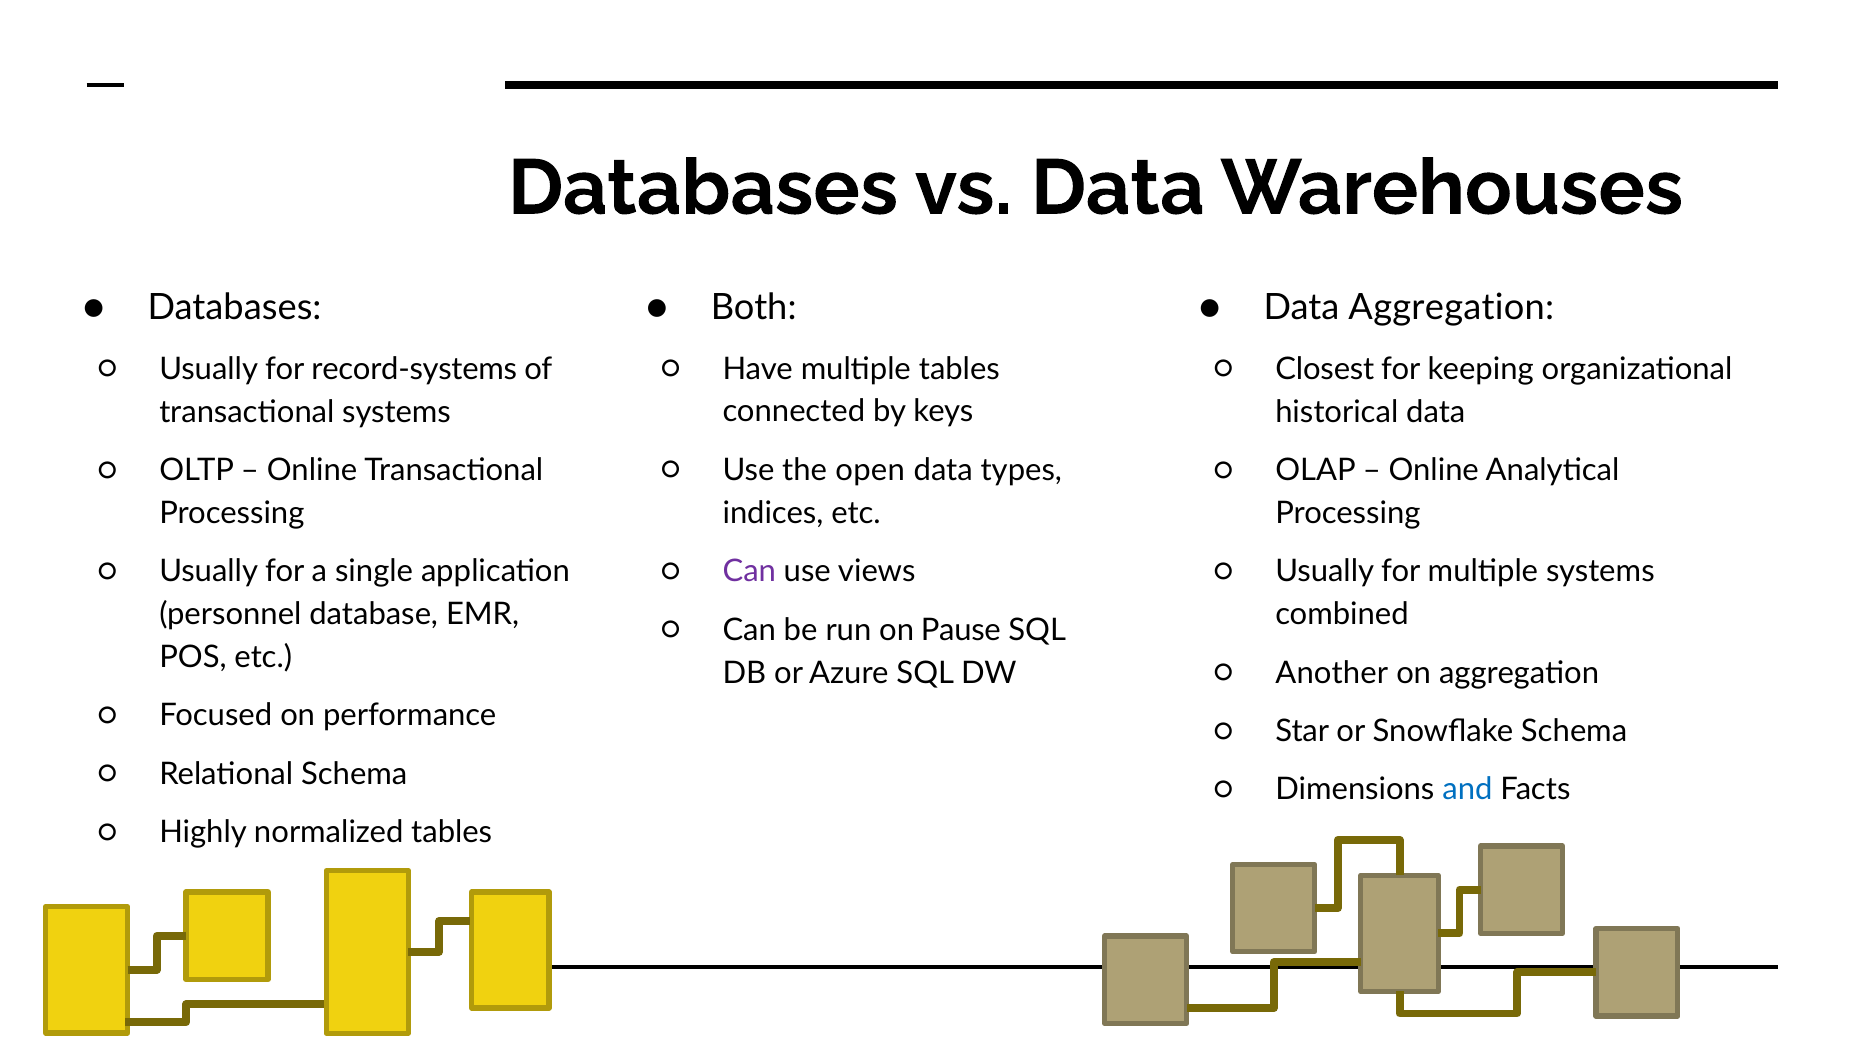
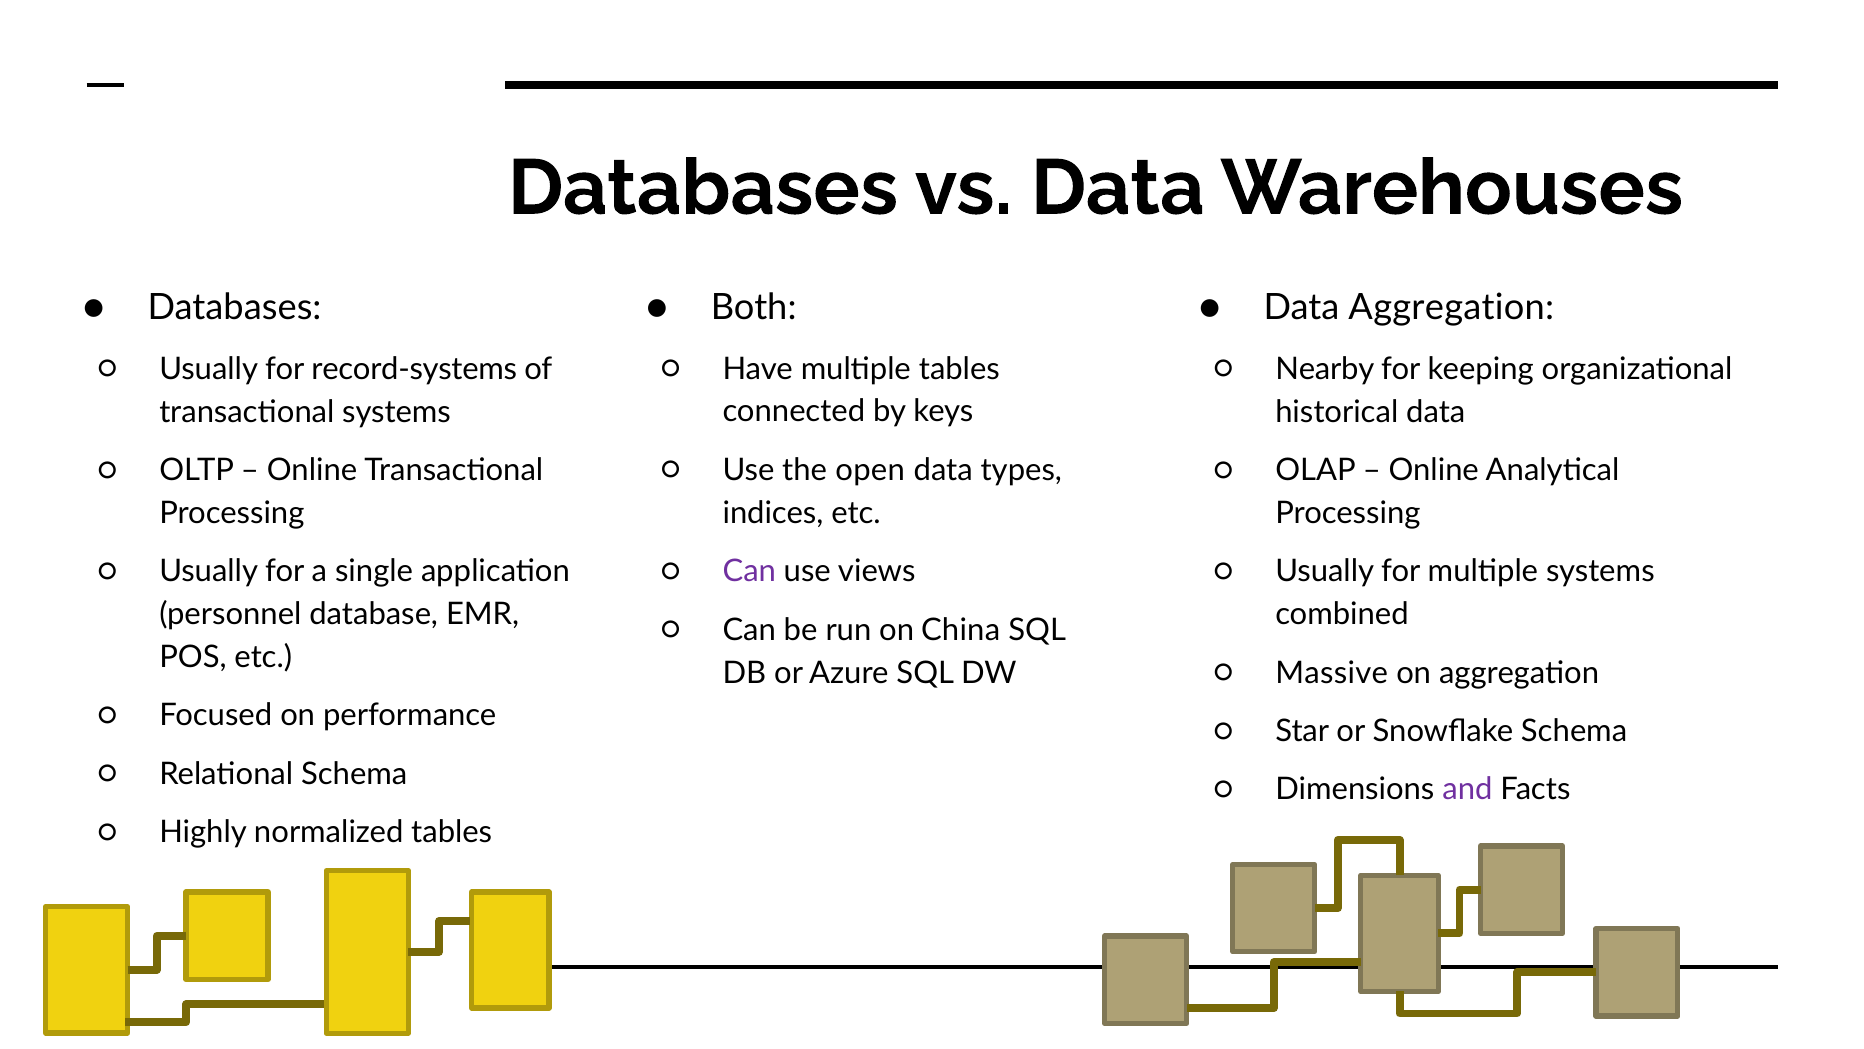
Closest: Closest -> Nearby
Pause: Pause -> China
Another: Another -> Massive
and colour: blue -> purple
